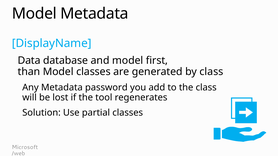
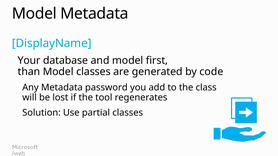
Data: Data -> Your
by class: class -> code
